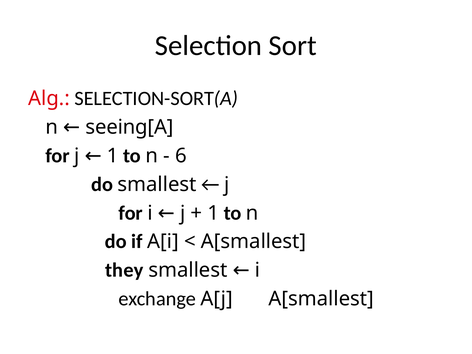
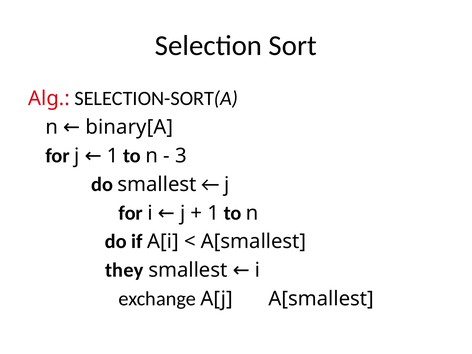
seeing[A: seeing[A -> binary[A
6: 6 -> 3
